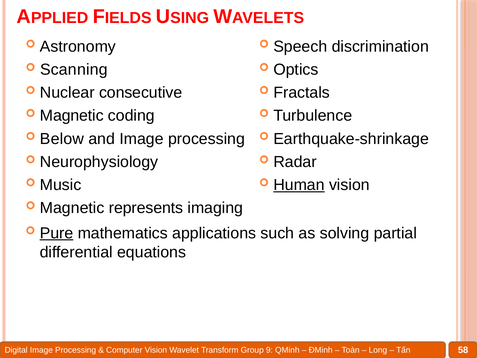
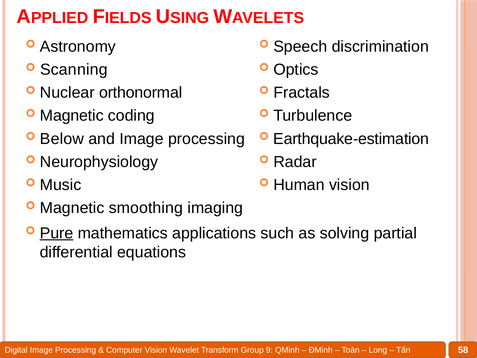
consecutive: consecutive -> orthonormal
Earthquake-shrinkage: Earthquake-shrinkage -> Earthquake-estimation
Human underline: present -> none
represents: represents -> smoothing
